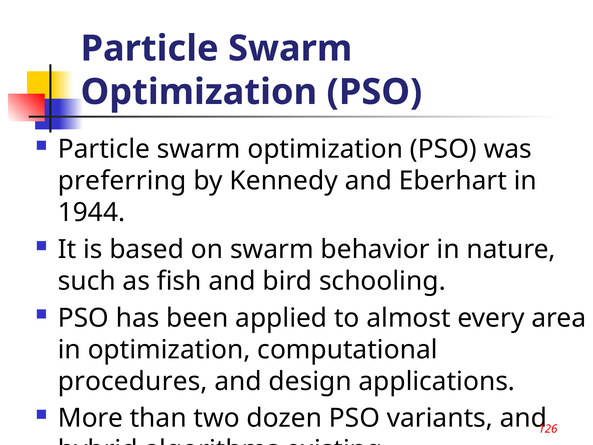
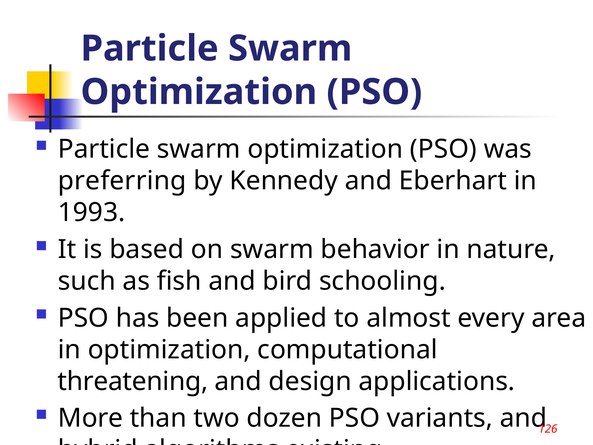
1944: 1944 -> 1993
procedures: procedures -> threatening
